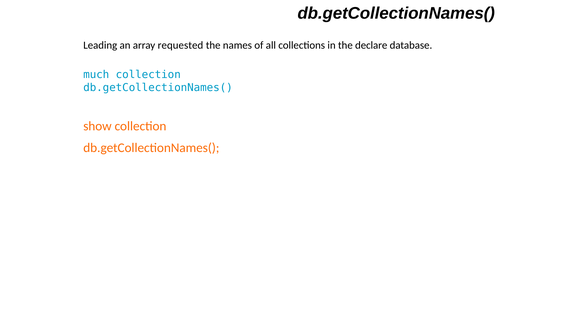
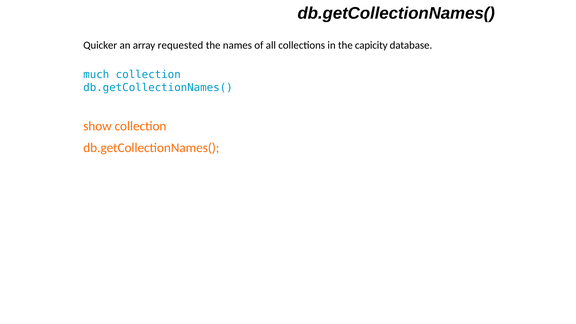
Leading: Leading -> Quicker
declare: declare -> capicity
